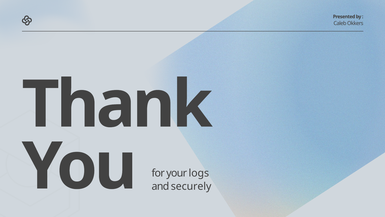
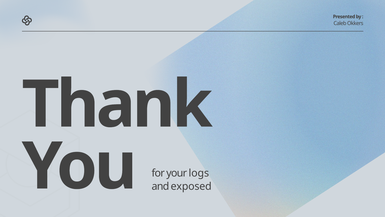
securely: securely -> exposed
